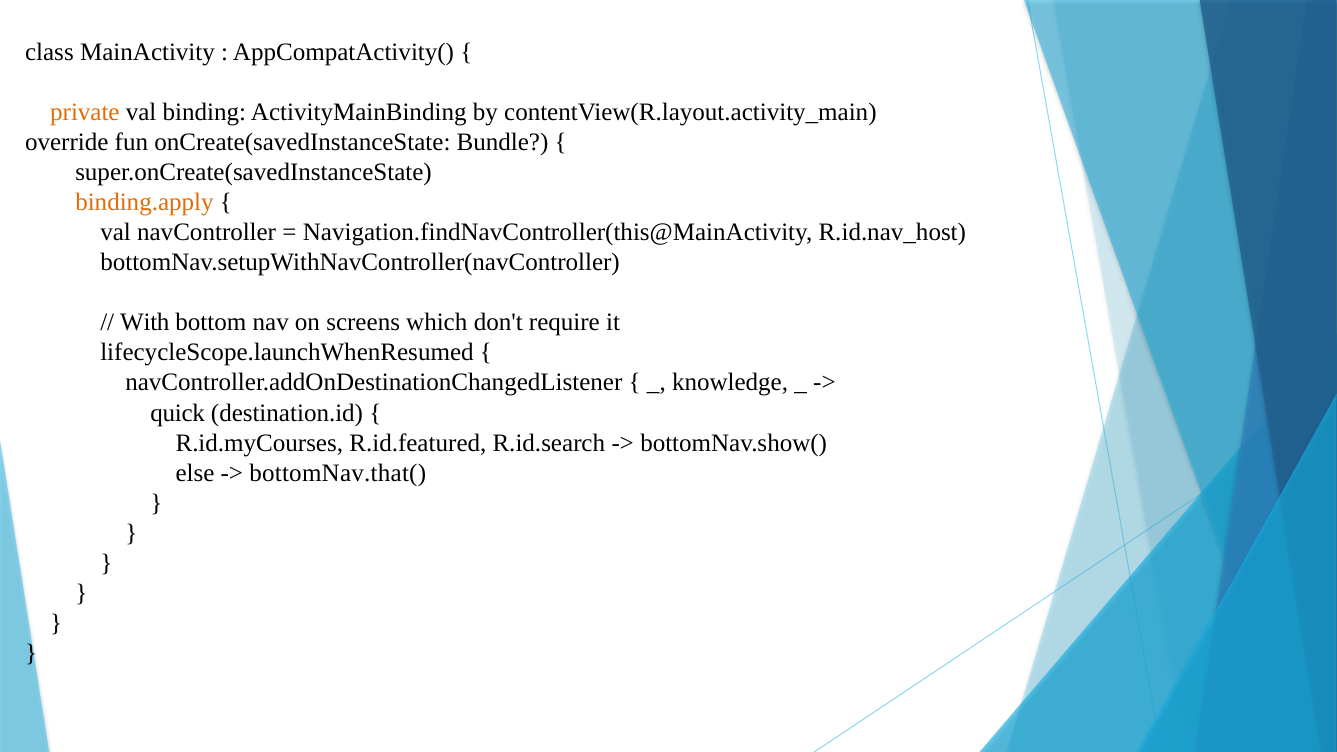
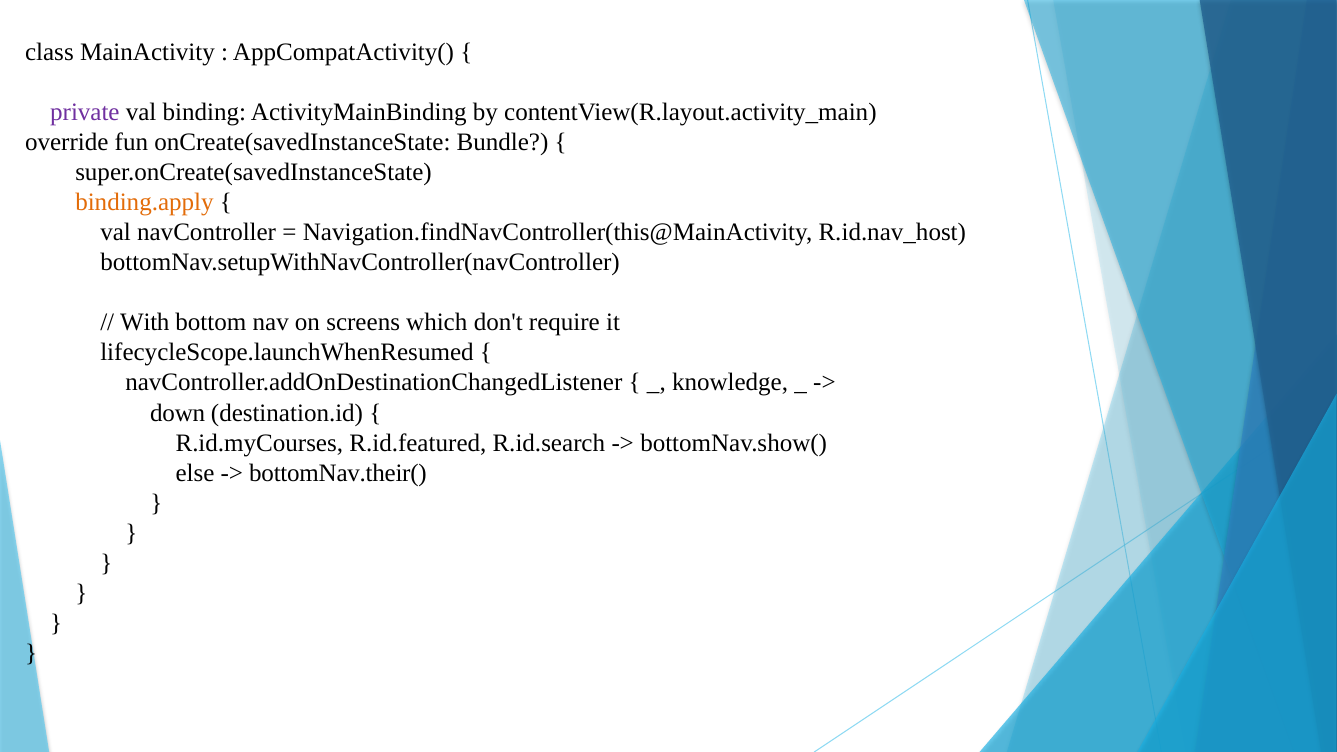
private colour: orange -> purple
quick: quick -> down
bottomNav.that(: bottomNav.that( -> bottomNav.their(
